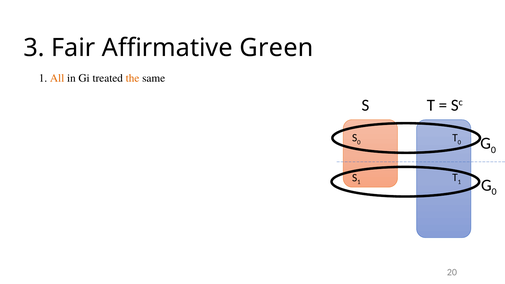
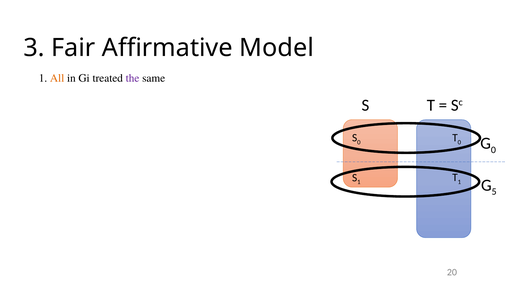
Green: Green -> Model
the colour: orange -> purple
0 at (494, 192): 0 -> 5
